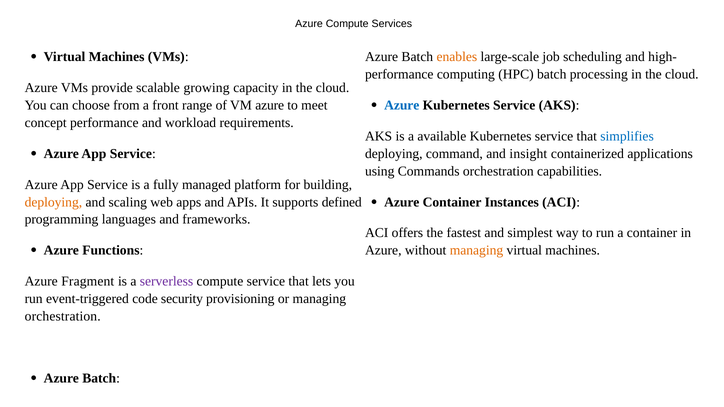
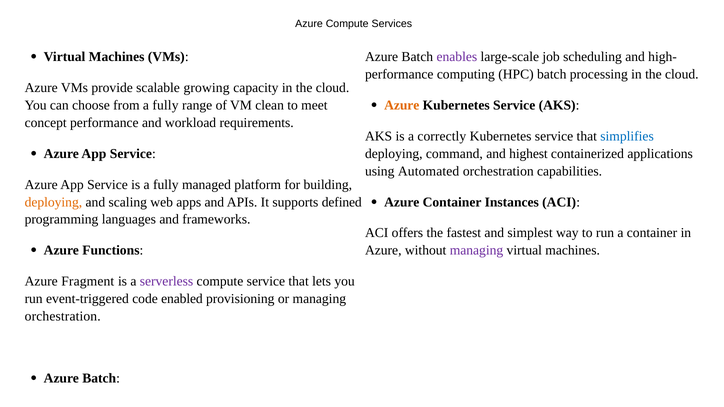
enables colour: orange -> purple
from a front: front -> fully
VM azure: azure -> clean
Azure at (402, 105) colour: blue -> orange
available: available -> correctly
insight: insight -> highest
Commands: Commands -> Automated
managing at (476, 251) colour: orange -> purple
security: security -> enabled
